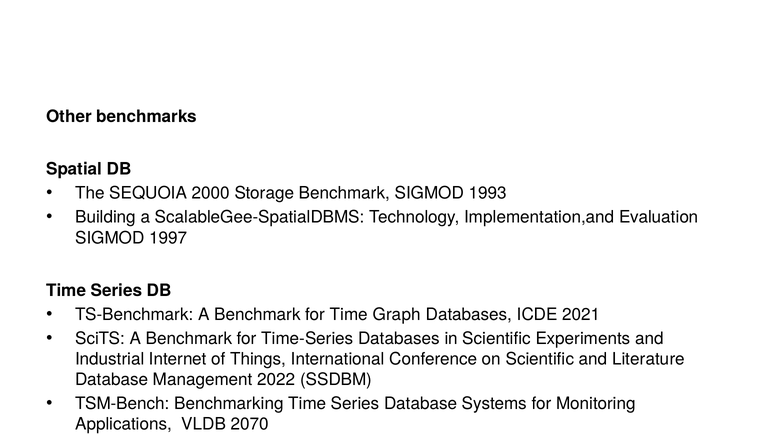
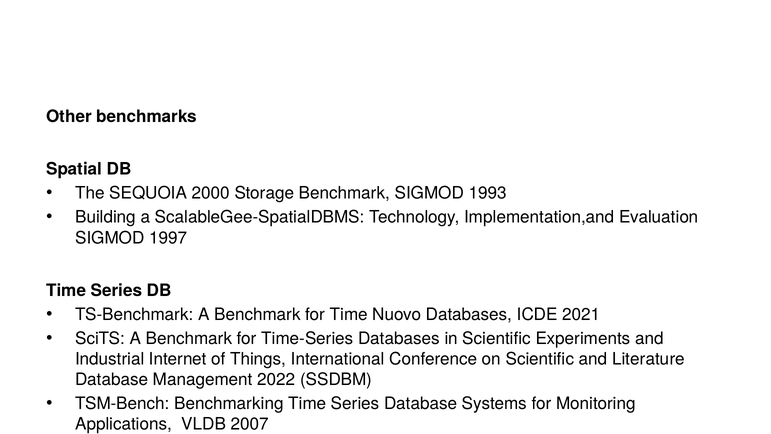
Graph: Graph -> Nuovo
2070: 2070 -> 2007
